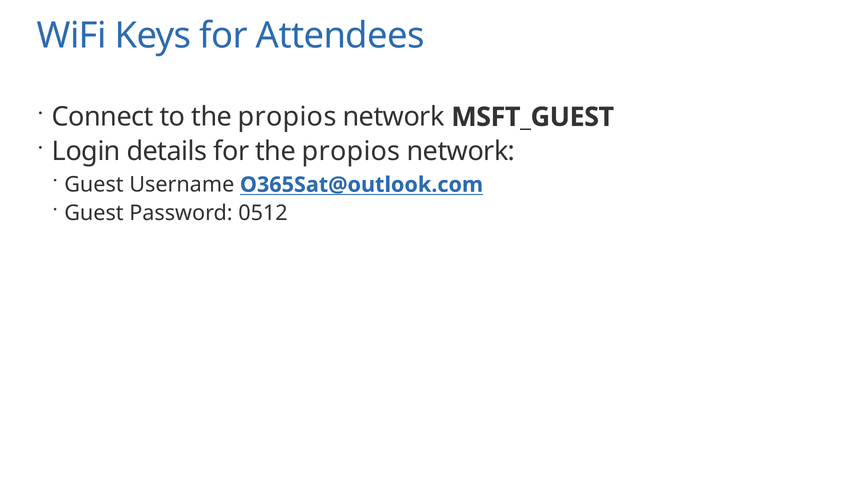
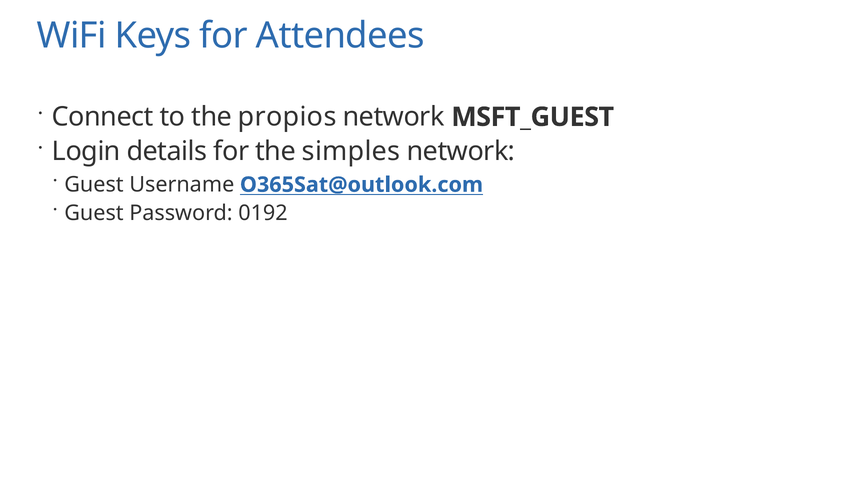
for the propios: propios -> simples
0512: 0512 -> 0192
